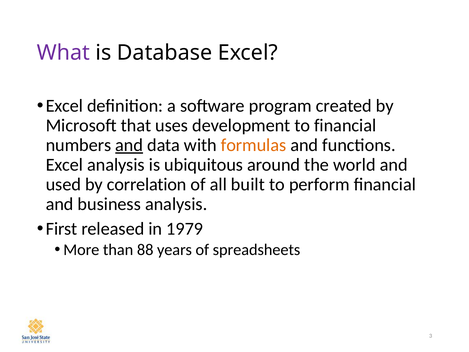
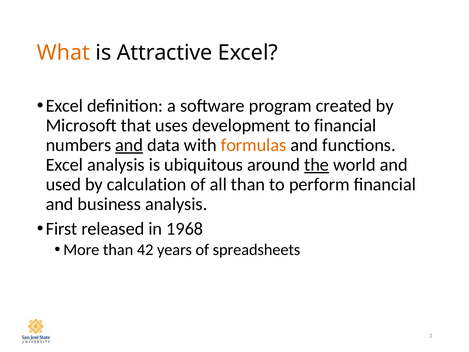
What colour: purple -> orange
Database: Database -> Attractive
the underline: none -> present
correlation: correlation -> calculation
all built: built -> than
1979: 1979 -> 1968
88: 88 -> 42
